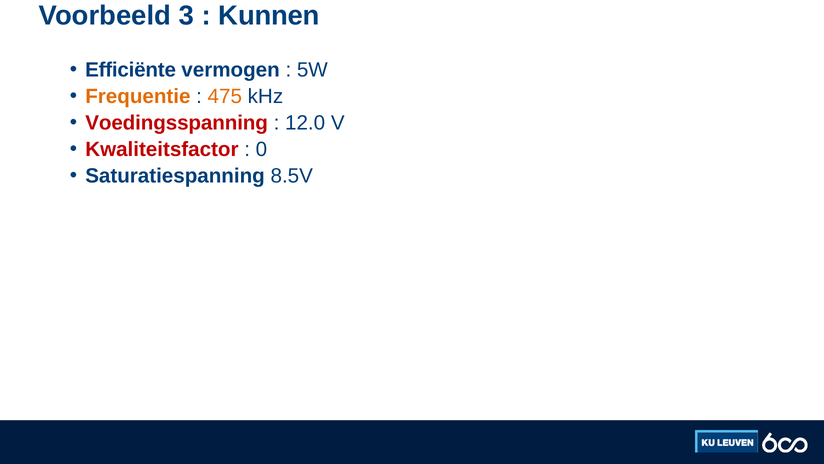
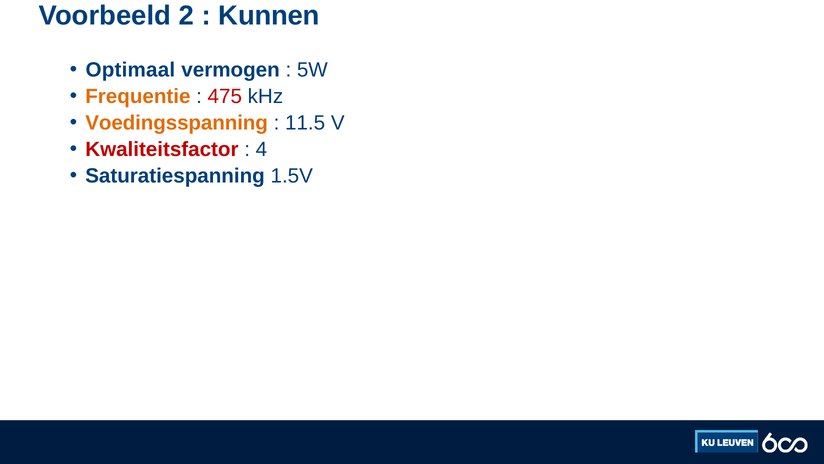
3: 3 -> 2
Efficiënte: Efficiënte -> Optimaal
475 colour: orange -> red
Voedingsspanning colour: red -> orange
12.0: 12.0 -> 11.5
0: 0 -> 4
8.5V: 8.5V -> 1.5V
